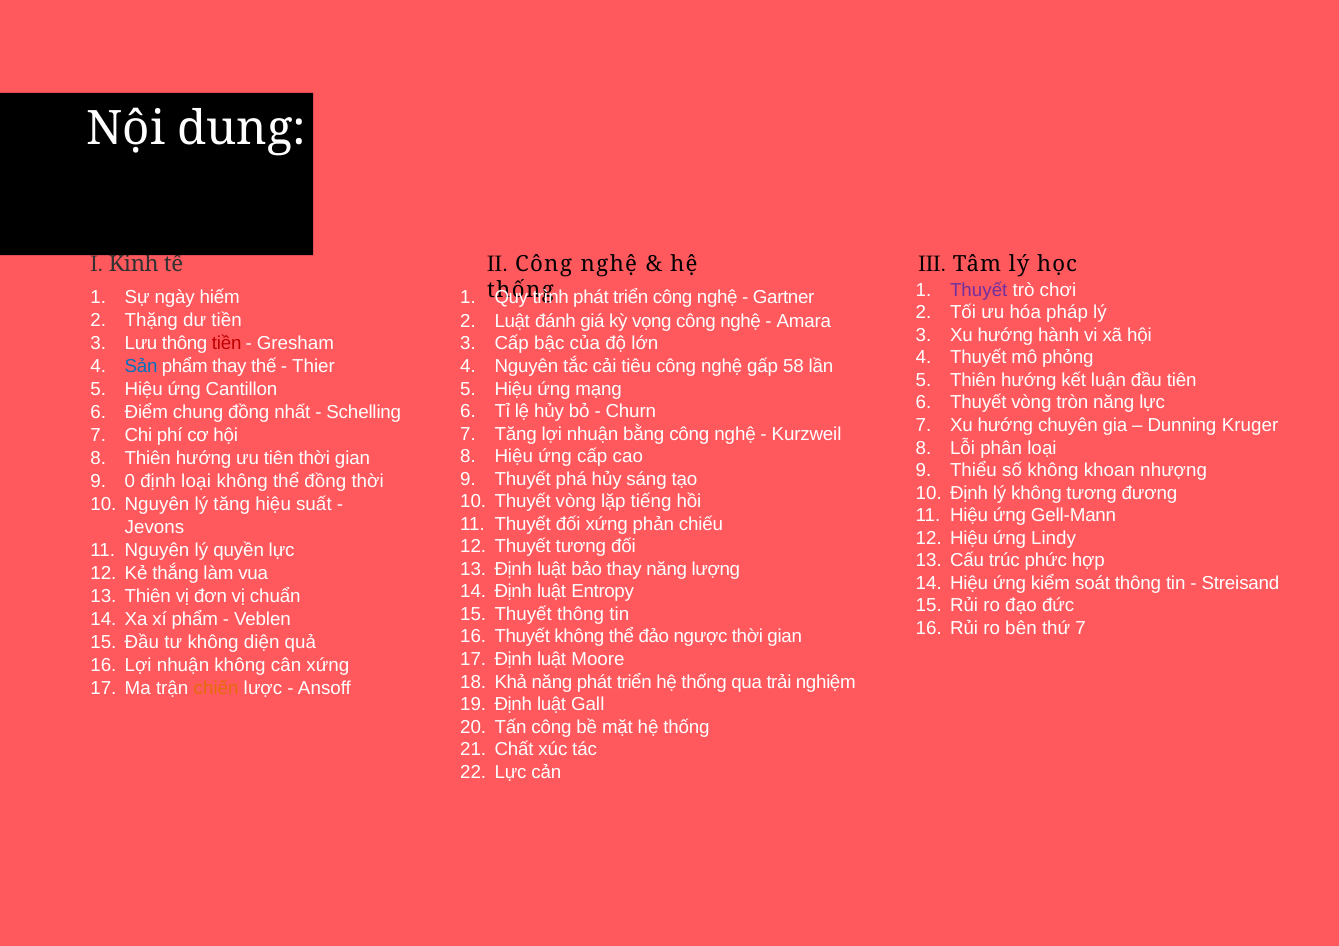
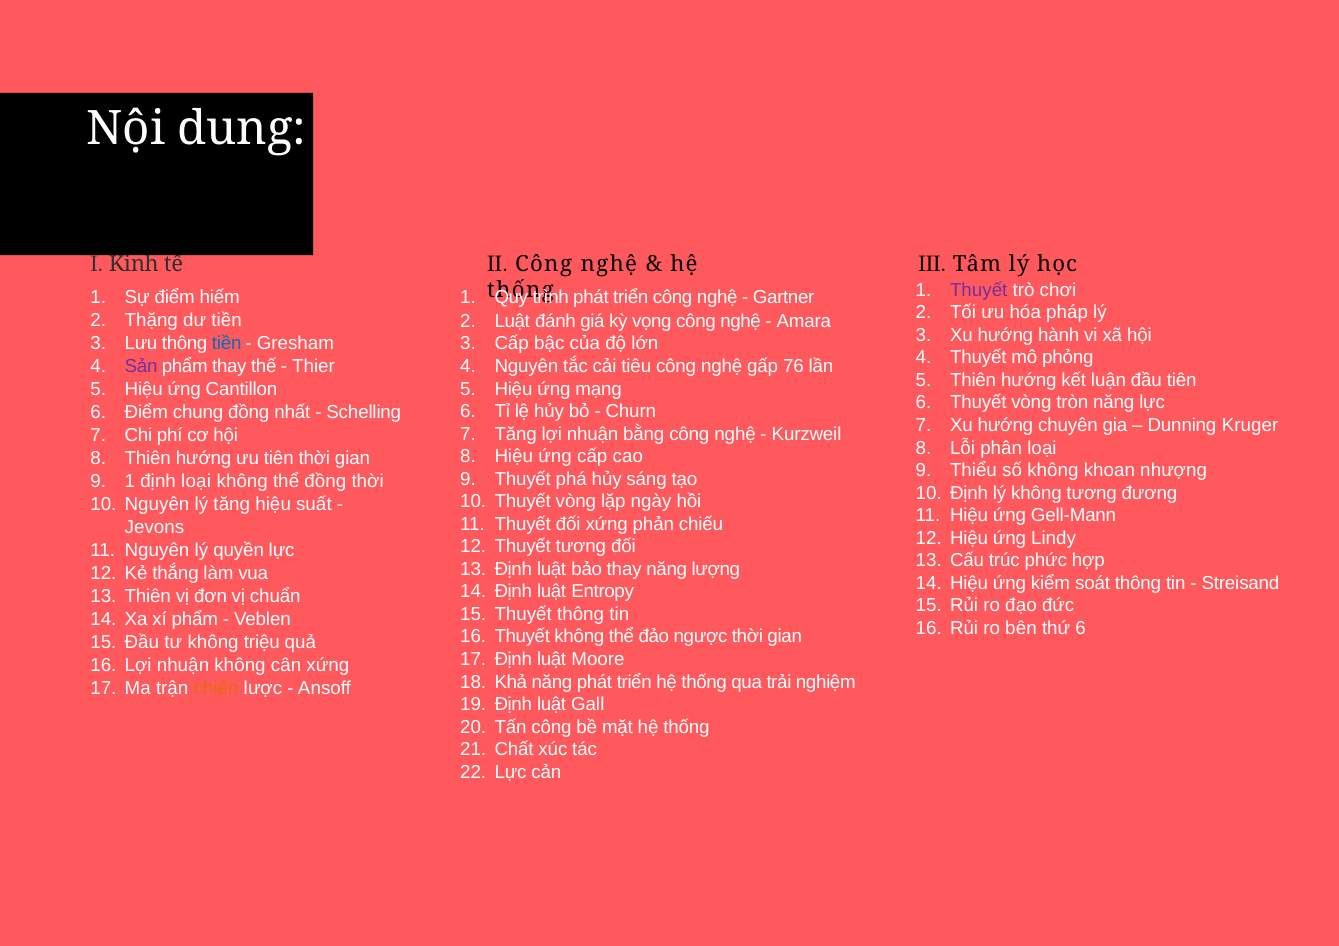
Sự ngày: ngày -> điểm
tiền at (227, 343) colour: red -> blue
Sản colour: blue -> purple
58: 58 -> 76
0 at (130, 481): 0 -> 1
tiếng: tiếng -> ngày
thứ 7: 7 -> 6
diện: diện -> triệu
